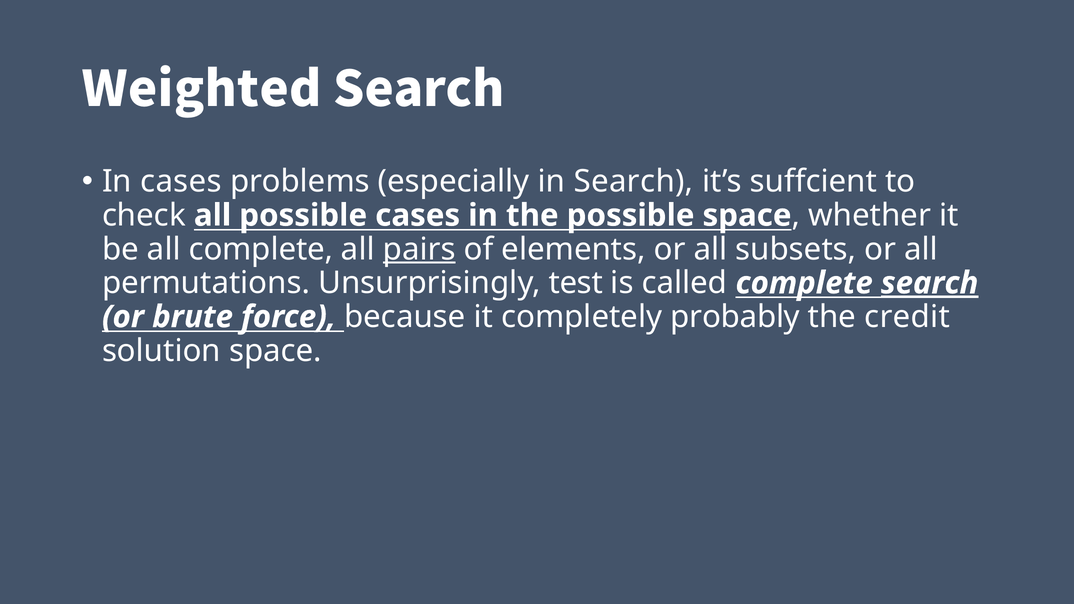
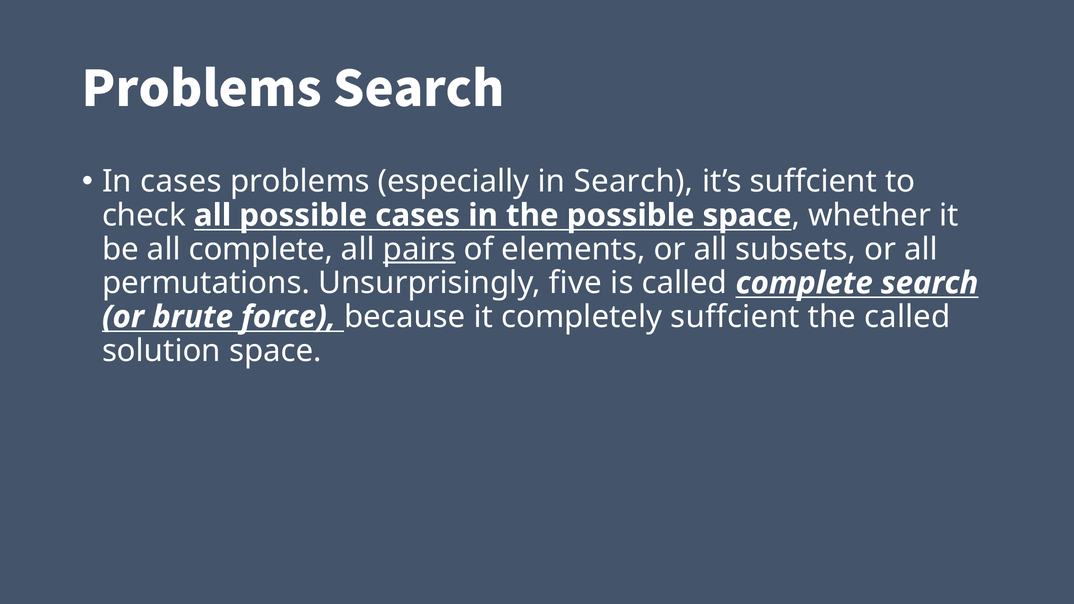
Weighted at (202, 90): Weighted -> Problems
test: test -> five
search at (930, 283) underline: present -> none
completely probably: probably -> suffcient
the credit: credit -> called
